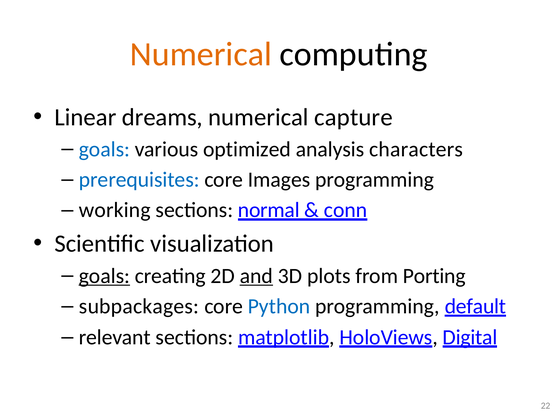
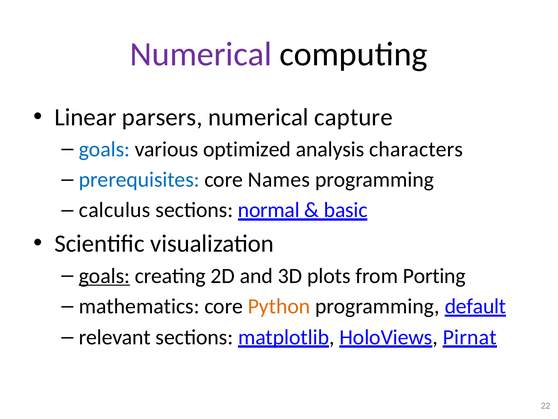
Numerical at (201, 54) colour: orange -> purple
dreams: dreams -> parsers
Images: Images -> Names
working: working -> calculus
conn: conn -> basic
and underline: present -> none
subpackages: subpackages -> mathematics
Python colour: blue -> orange
Digital: Digital -> Pirnat
